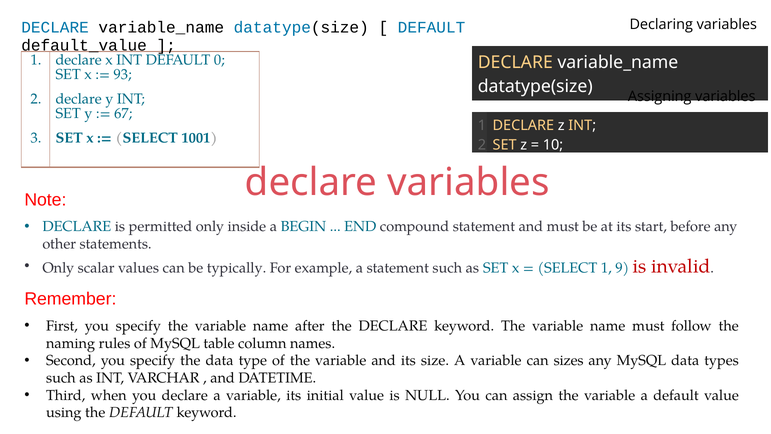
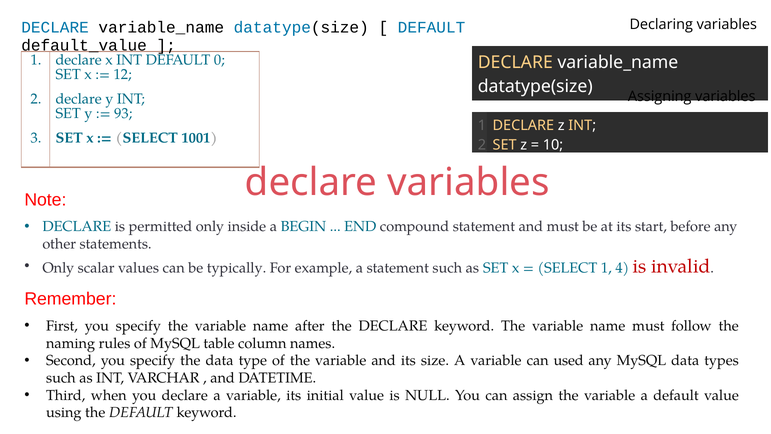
93: 93 -> 12
67: 67 -> 93
9: 9 -> 4
sizes: sizes -> used
